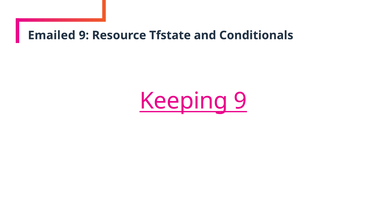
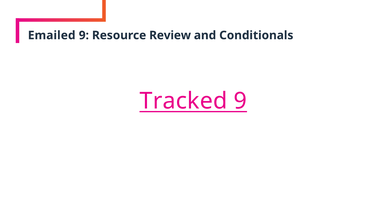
Tfstate: Tfstate -> Review
Keeping: Keeping -> Tracked
